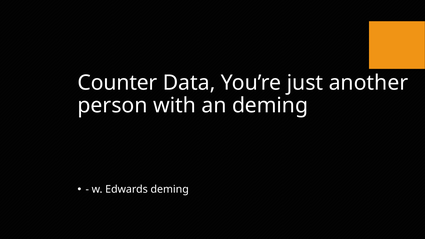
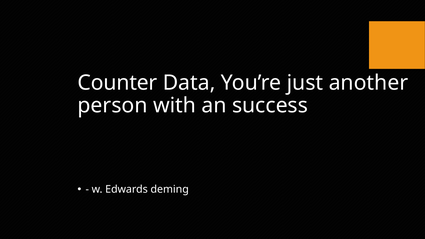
an deming: deming -> success
